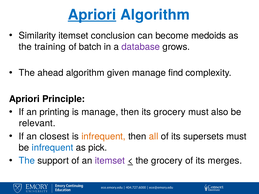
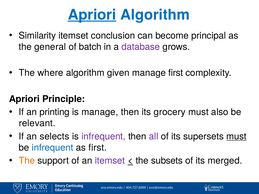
medoids: medoids -> principal
training: training -> general
ahead: ahead -> where
manage find: find -> first
closest: closest -> selects
infrequent at (104, 137) colour: orange -> purple
all colour: orange -> purple
must at (236, 137) underline: none -> present
as pick: pick -> first
The at (27, 161) colour: blue -> orange
the grocery: grocery -> subsets
merges: merges -> merged
